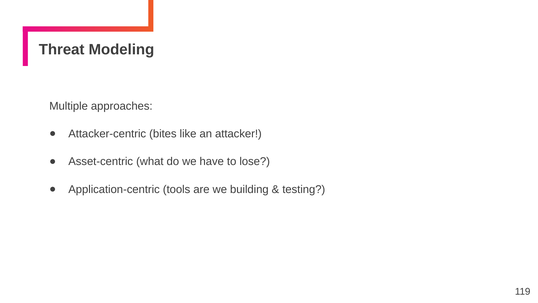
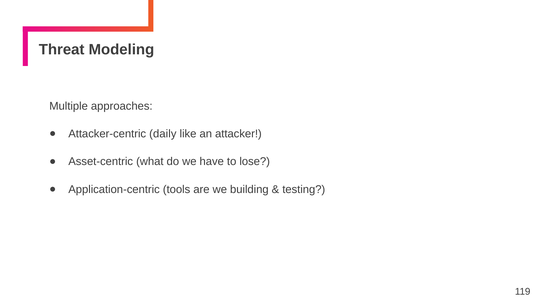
bites: bites -> daily
